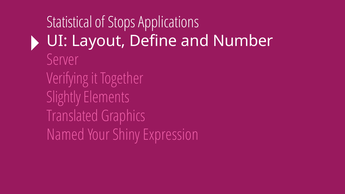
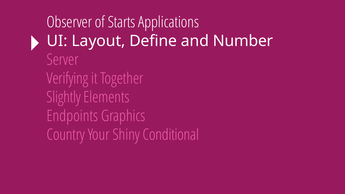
Statistical: Statistical -> Observer
Stops: Stops -> Starts
Translated: Translated -> Endpoints
Named: Named -> Country
Expression: Expression -> Conditional
